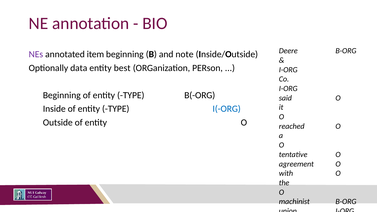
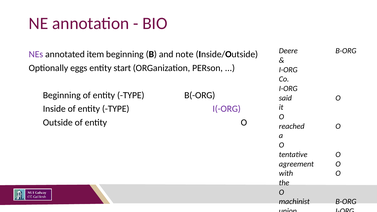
data: data -> eggs
best: best -> start
I(-ORG colour: blue -> purple
